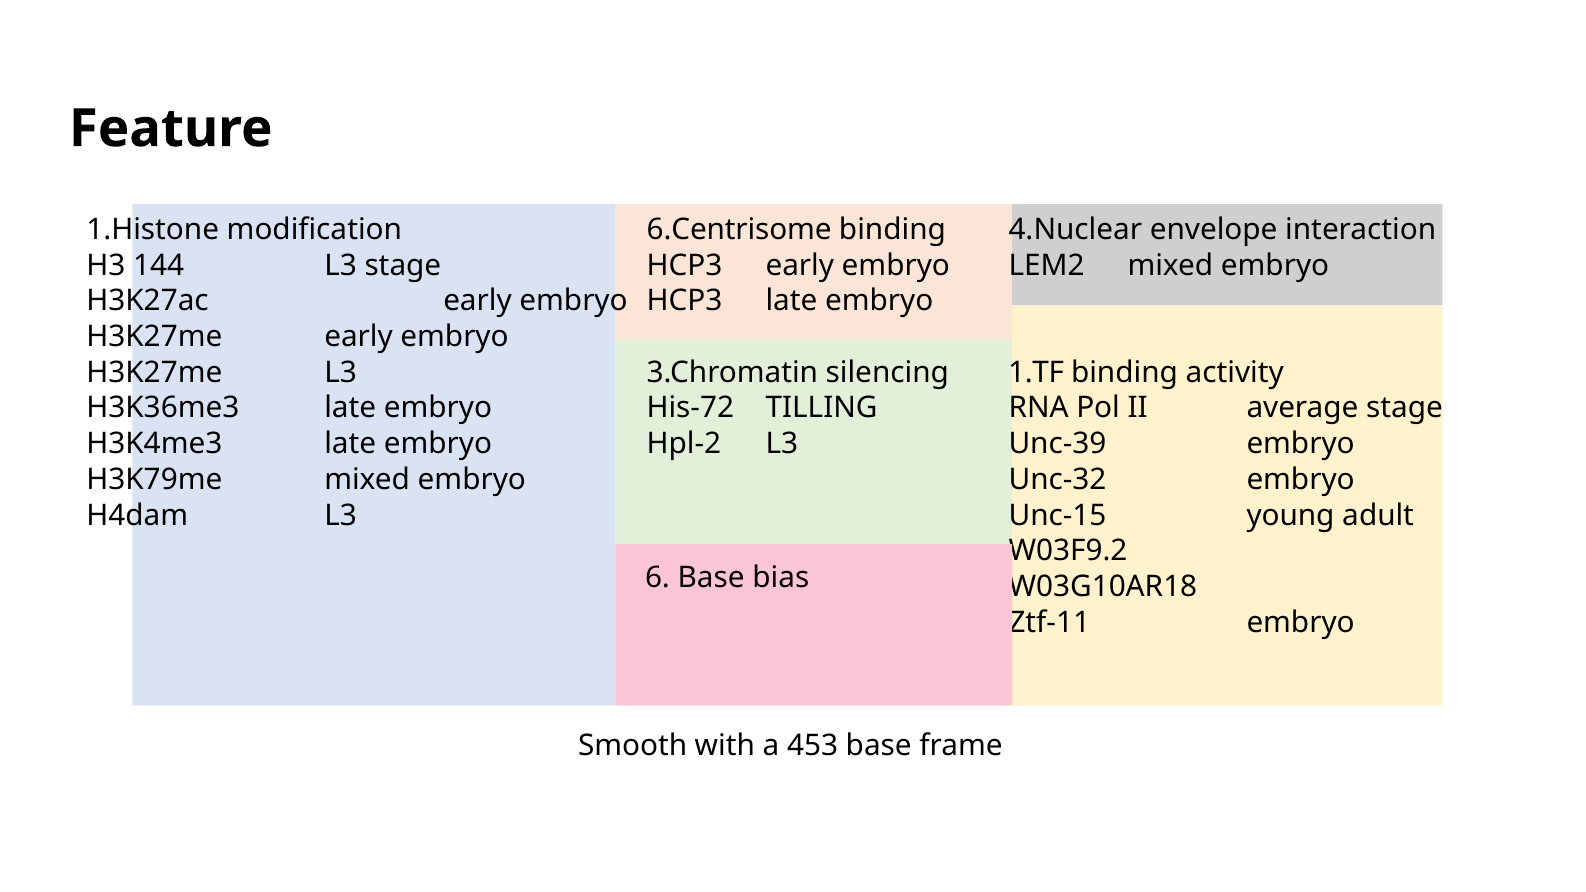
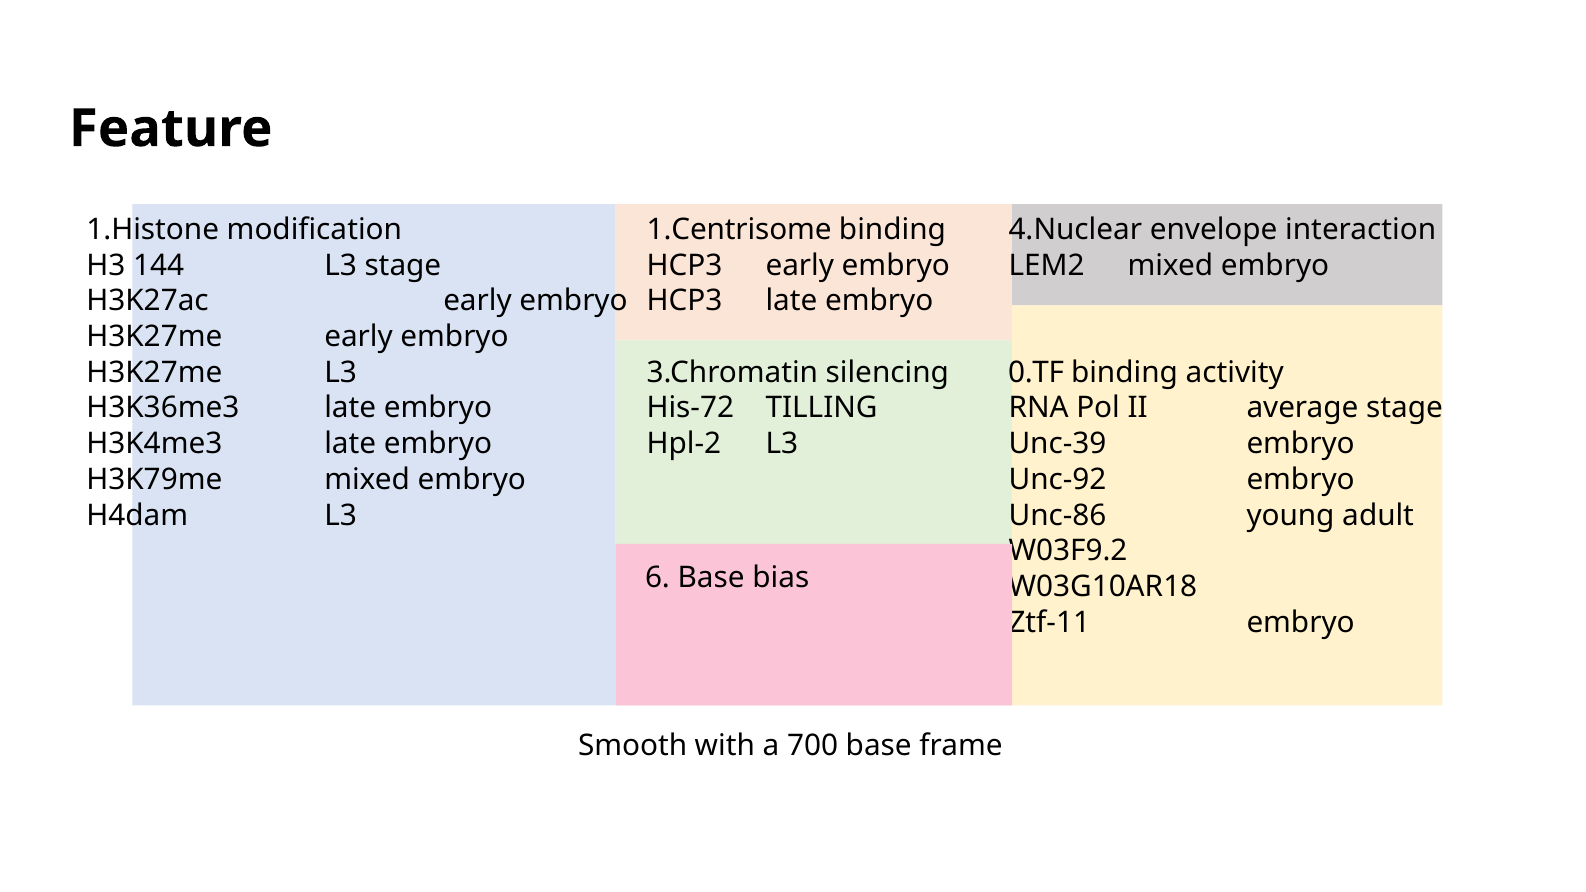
6.Centrisome: 6.Centrisome -> 1.Centrisome
1.TF: 1.TF -> 0.TF
Unc-32: Unc-32 -> Unc-92
Unc-15: Unc-15 -> Unc-86
453: 453 -> 700
